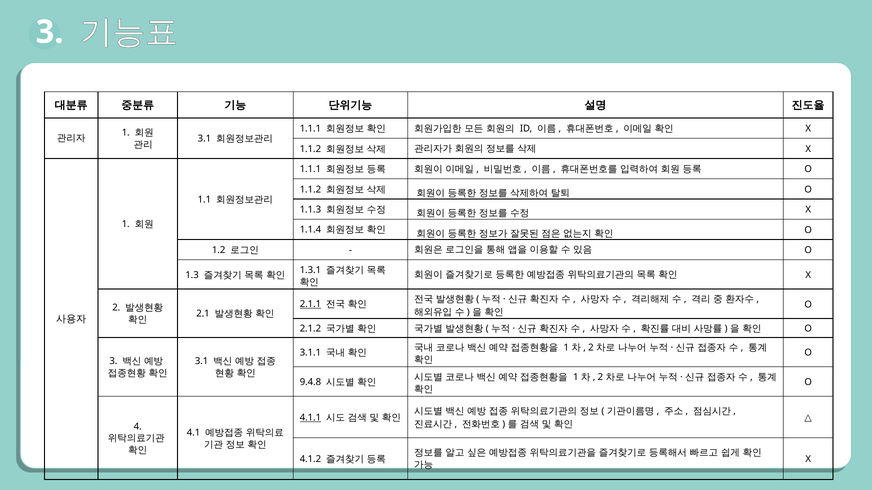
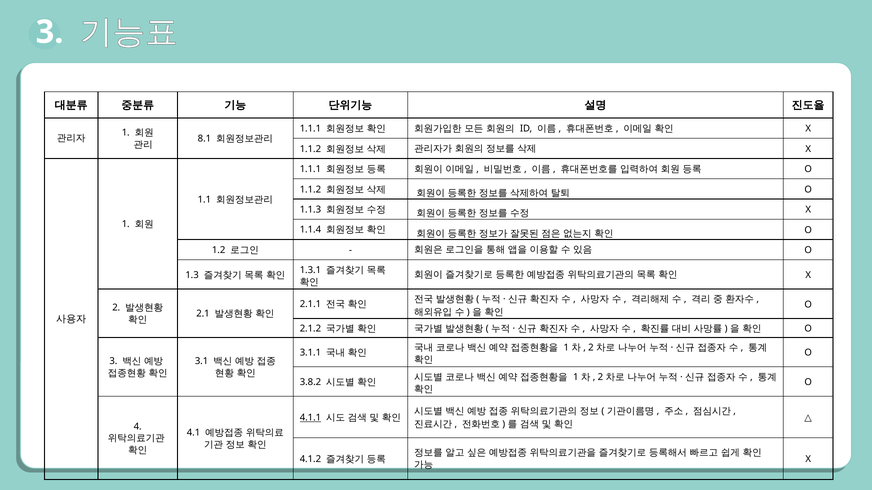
3.1 at (204, 139): 3.1 -> 8.1
2.1.1 underline: present -> none
9.4.8: 9.4.8 -> 3.8.2
